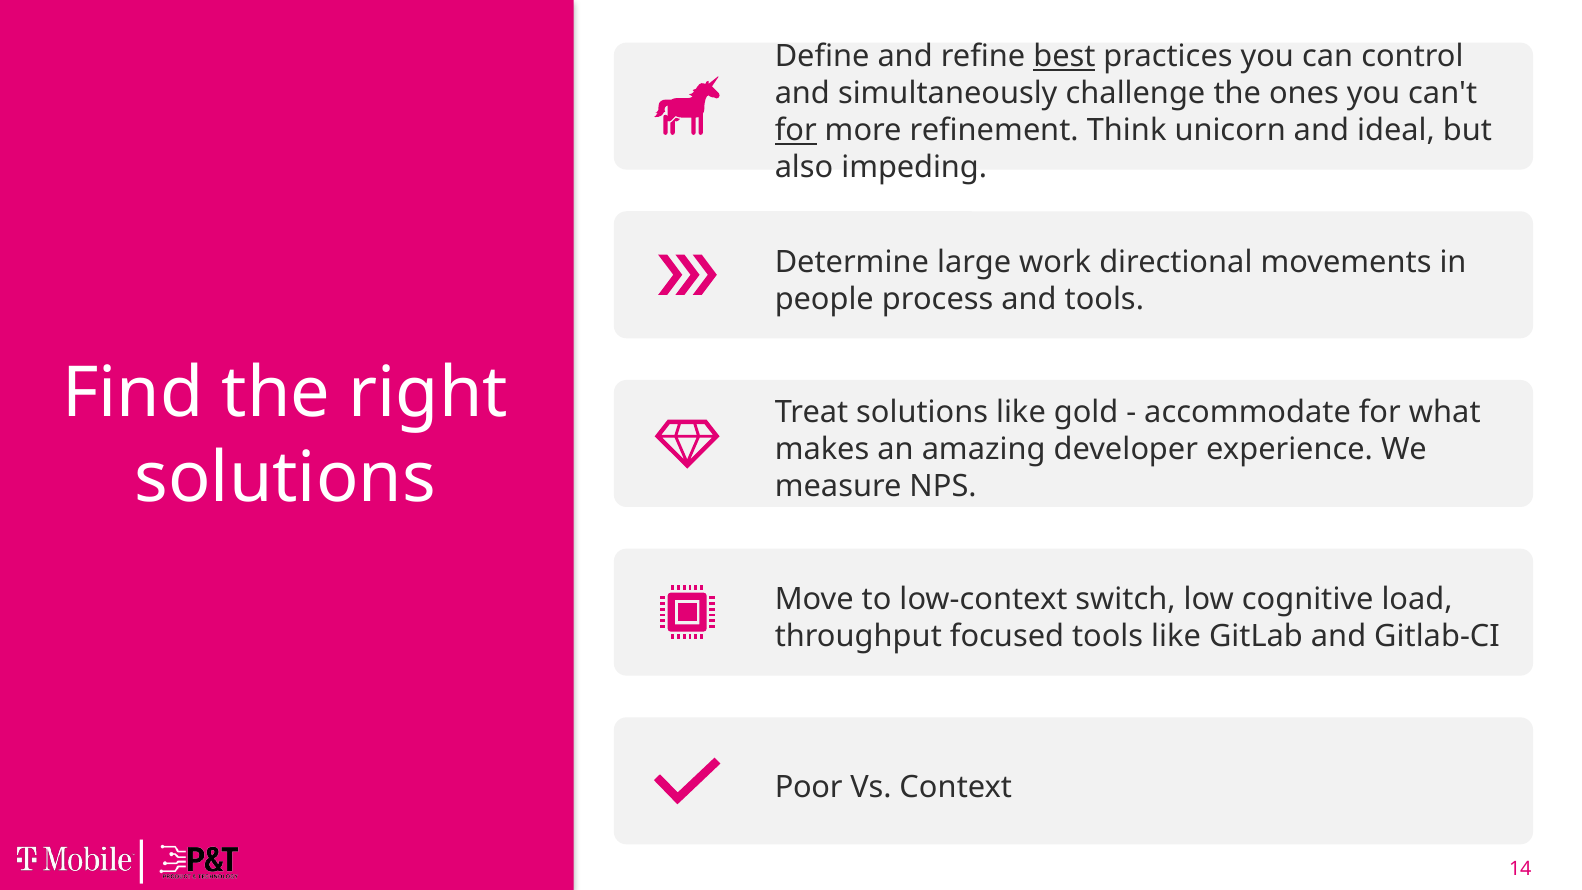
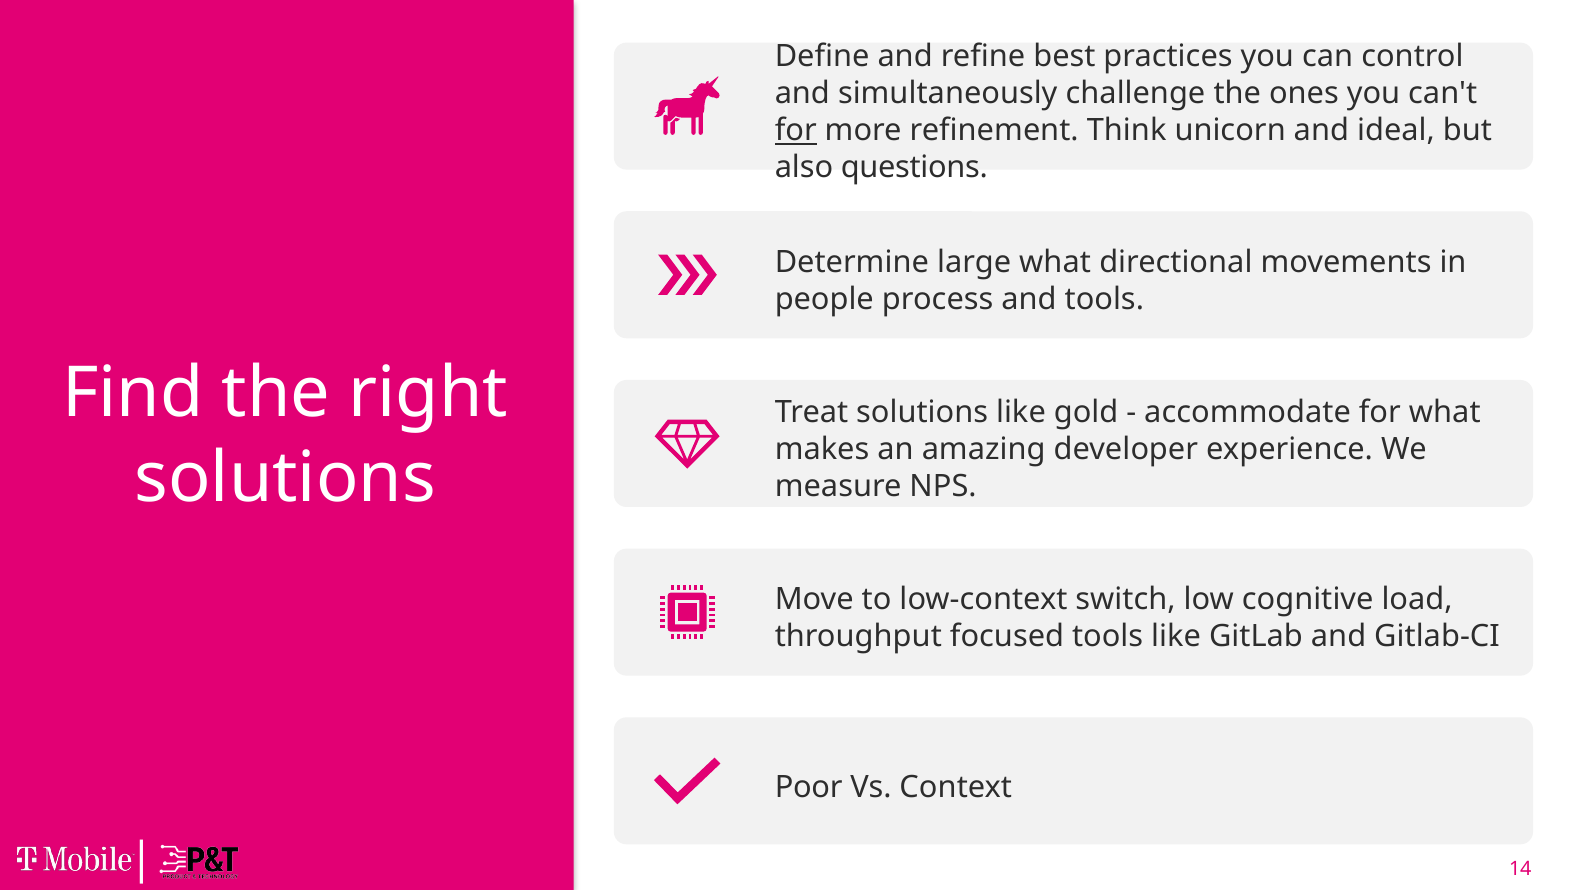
best underline: present -> none
impeding: impeding -> questions
large work: work -> what
